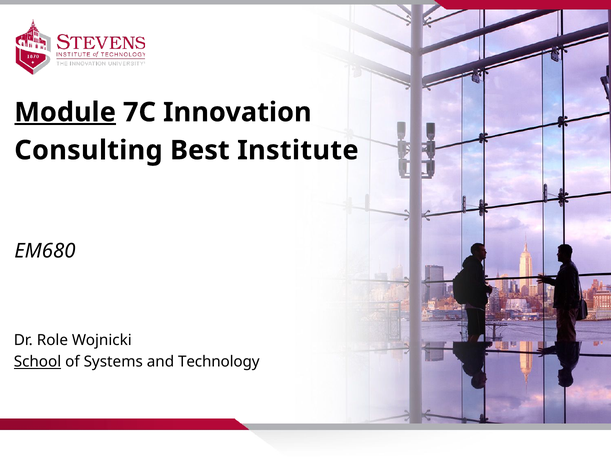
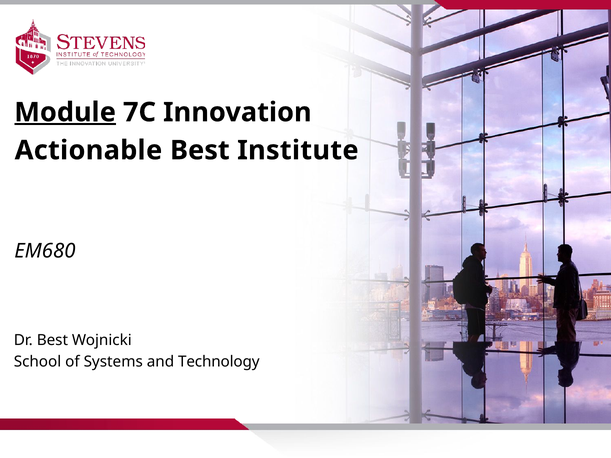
Consulting: Consulting -> Actionable
Dr Role: Role -> Best
School underline: present -> none
